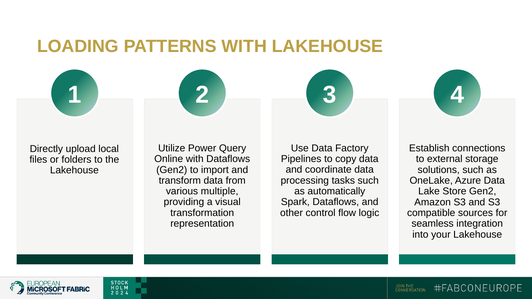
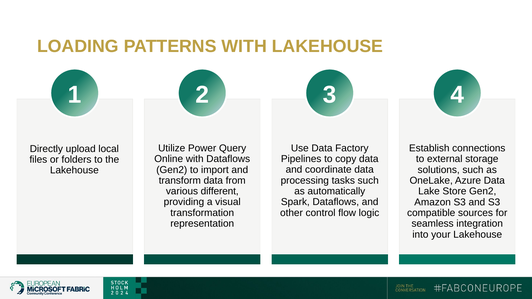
multiple: multiple -> different
